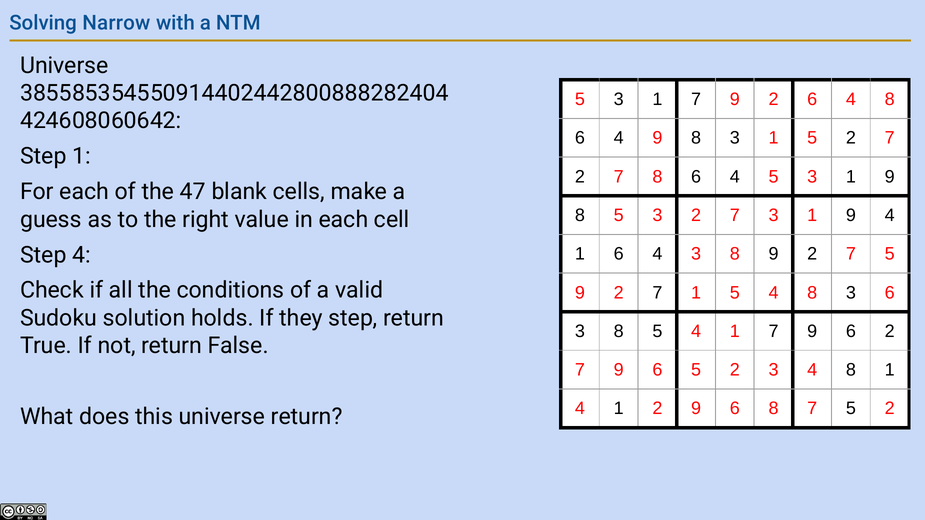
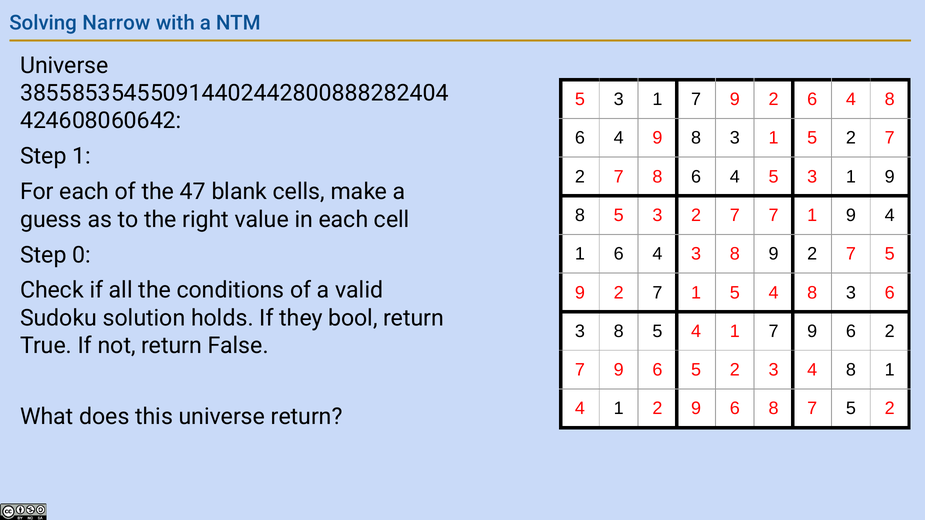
7 3: 3 -> 7
Step 4: 4 -> 0
they step: step -> bool
